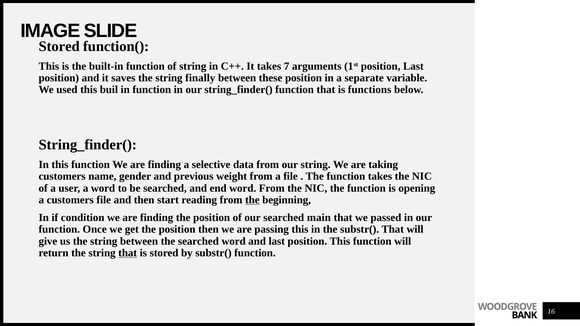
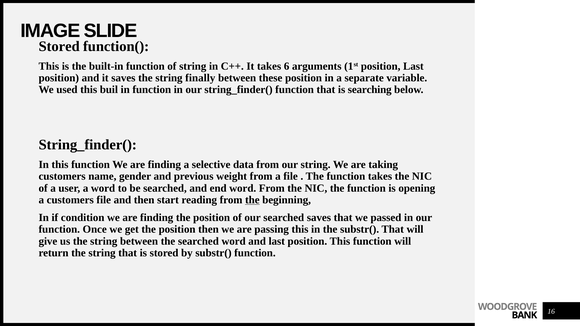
7: 7 -> 6
functions: functions -> searching
searched main: main -> saves
that at (128, 253) underline: present -> none
